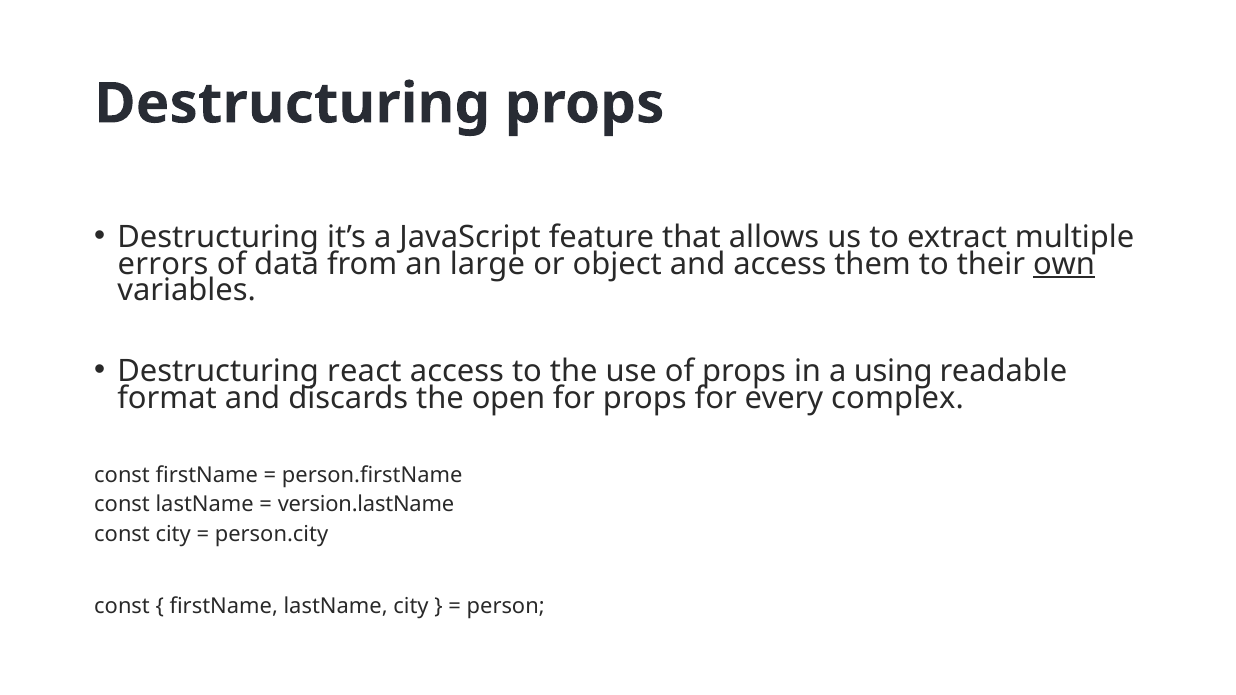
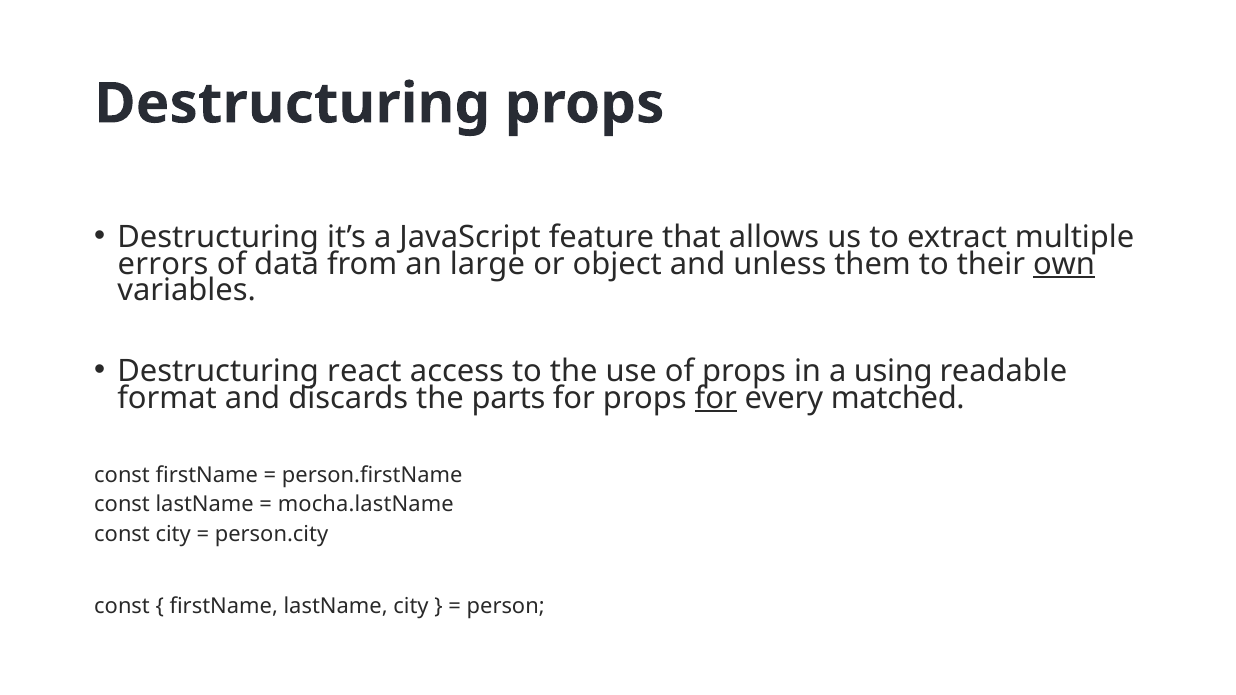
and access: access -> unless
open: open -> parts
for at (716, 398) underline: none -> present
complex: complex -> matched
version.lastName: version.lastName -> mocha.lastName
